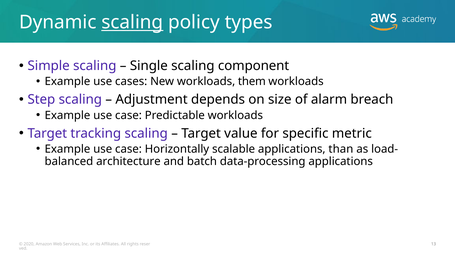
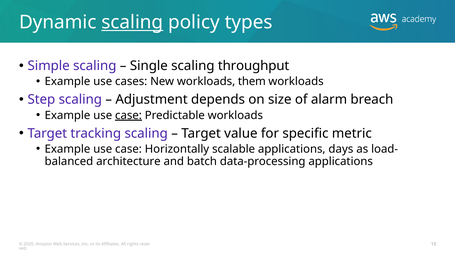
component: component -> throughput
case at (128, 115) underline: none -> present
than: than -> days
